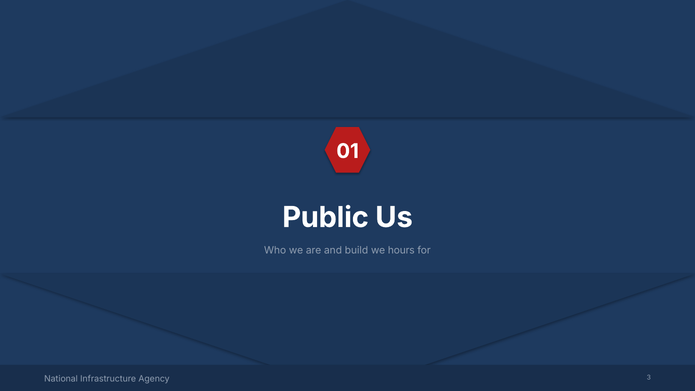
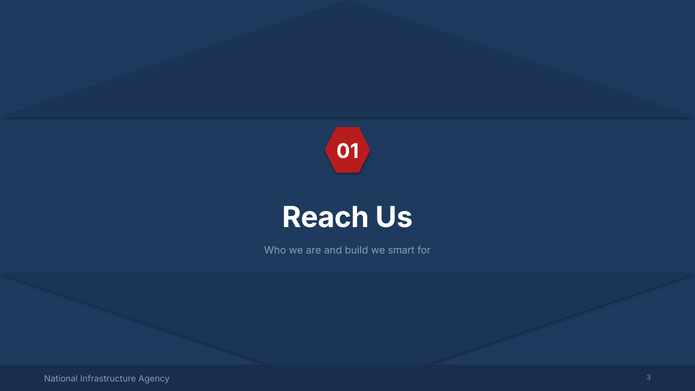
Public: Public -> Reach
hours: hours -> smart
